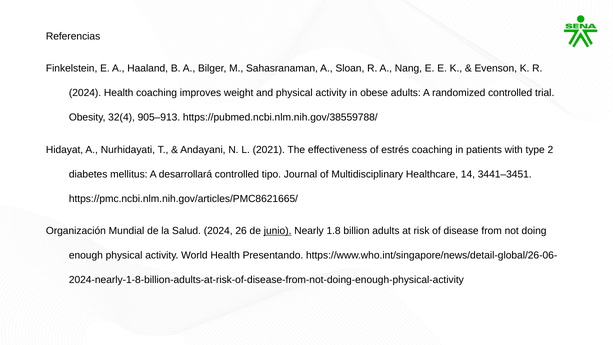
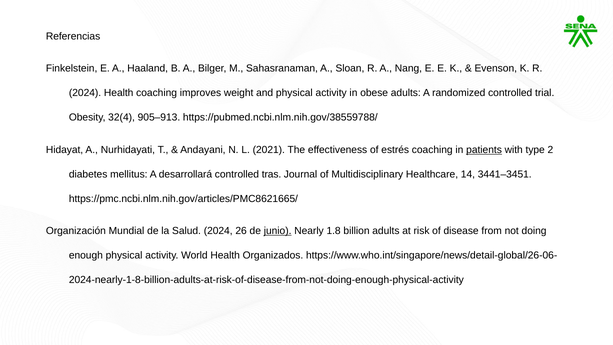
patients underline: none -> present
tipo: tipo -> tras
Presentando: Presentando -> Organizados
